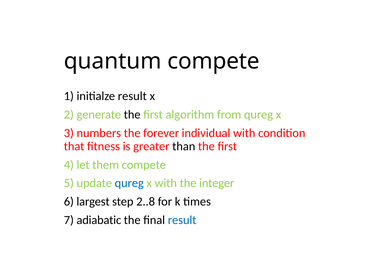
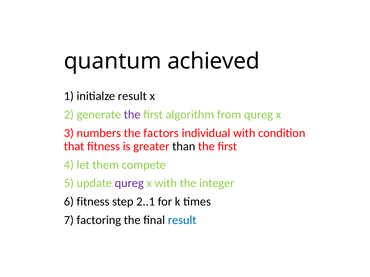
quantum compete: compete -> achieved
the at (132, 115) colour: black -> purple
forever: forever -> factors
qureg at (129, 183) colour: blue -> purple
6 largest: largest -> fitness
2..8: 2..8 -> 2..1
adiabatic: adiabatic -> factoring
